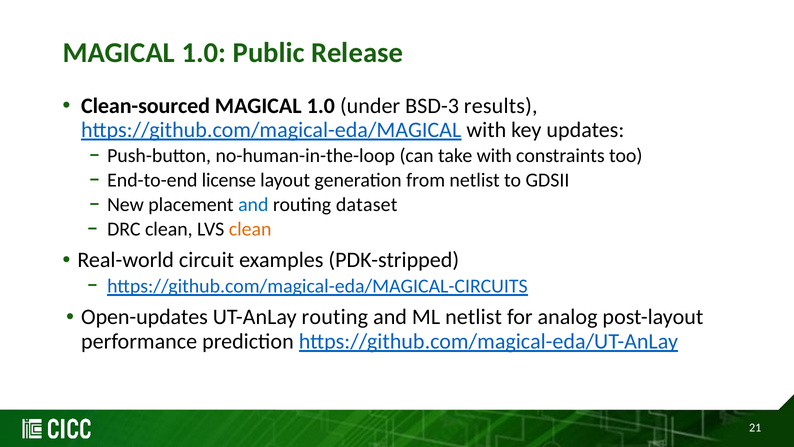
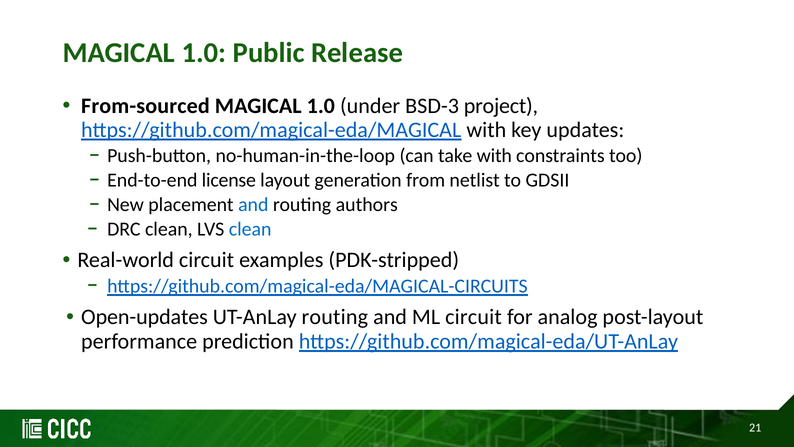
Clean-sourced: Clean-sourced -> From-sourced
results: results -> project
dataset: dataset -> authors
clean at (250, 229) colour: orange -> blue
ML netlist: netlist -> circuit
